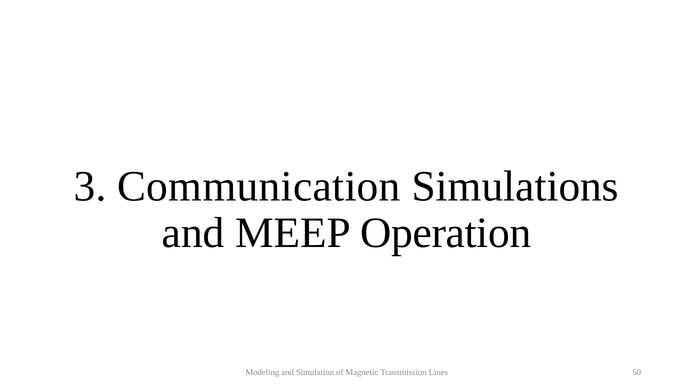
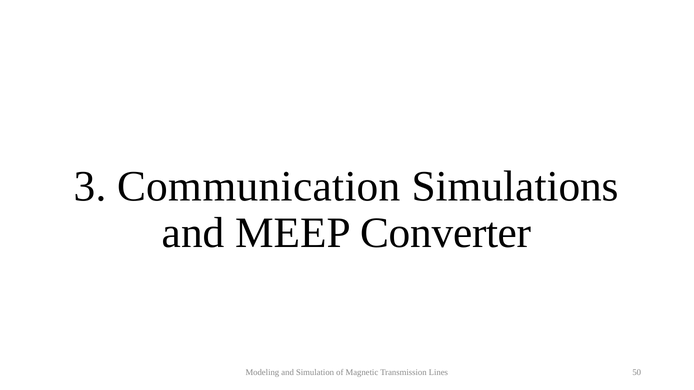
Operation: Operation -> Converter
